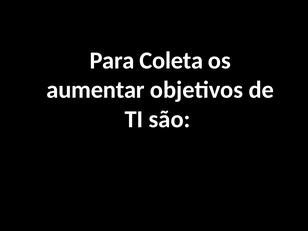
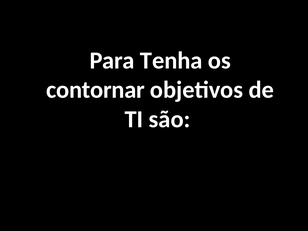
Coleta: Coleta -> Tenha
aumentar: aumentar -> contornar
